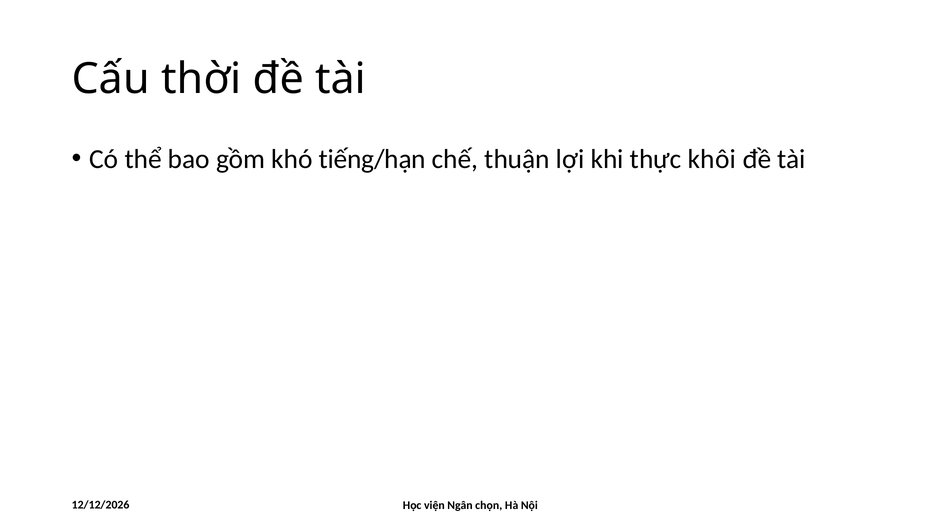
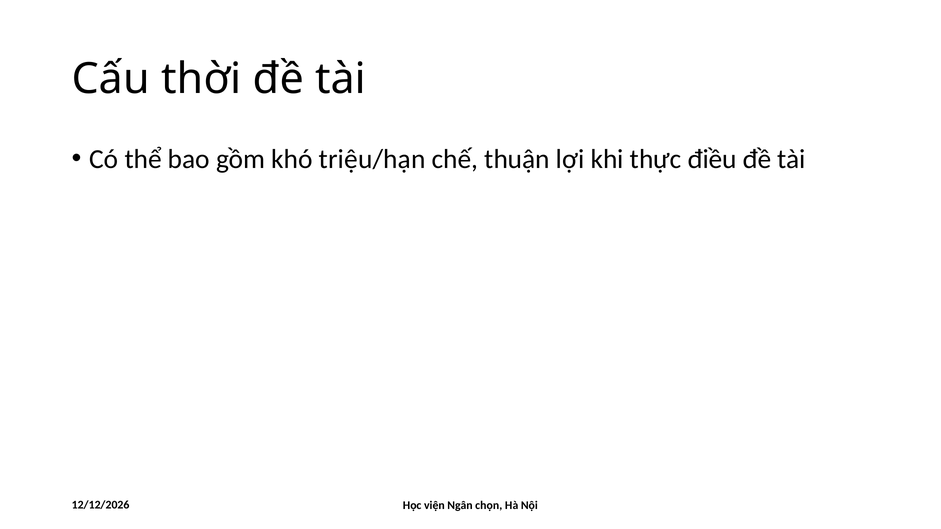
tiếng/hạn: tiếng/hạn -> triệu/hạn
khôi: khôi -> điều
